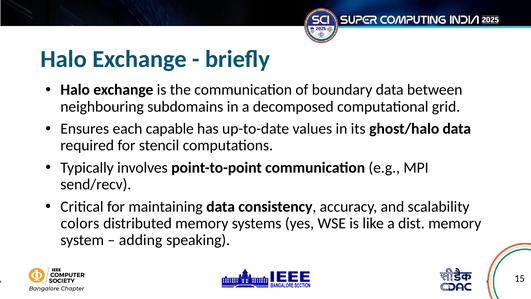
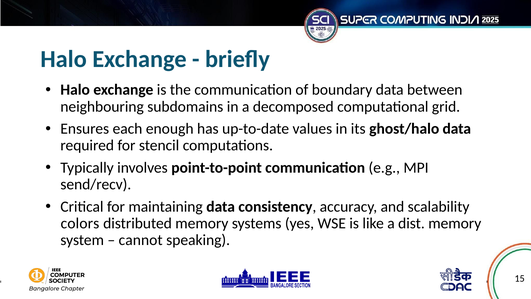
capable: capable -> enough
adding: adding -> cannot
